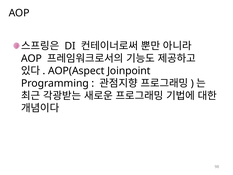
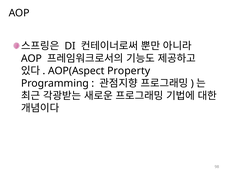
Joinpoint: Joinpoint -> Property
